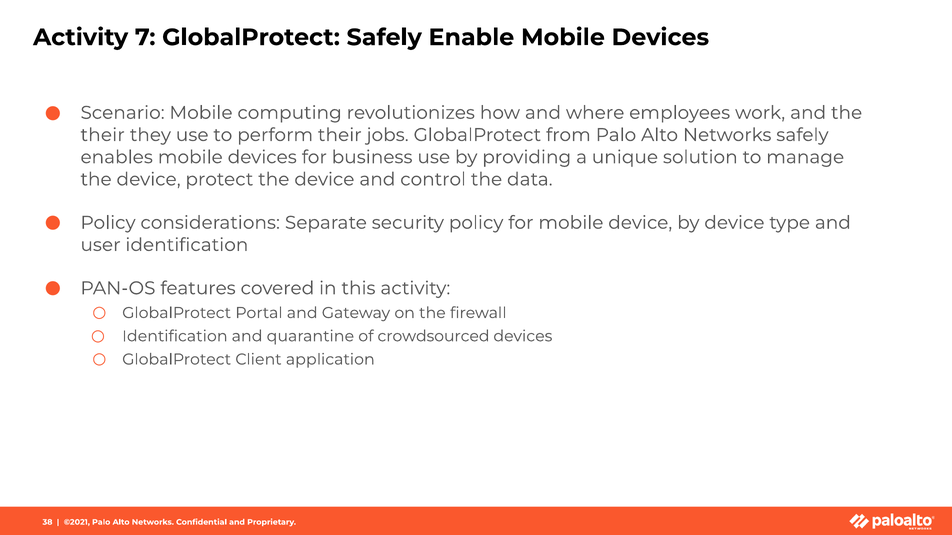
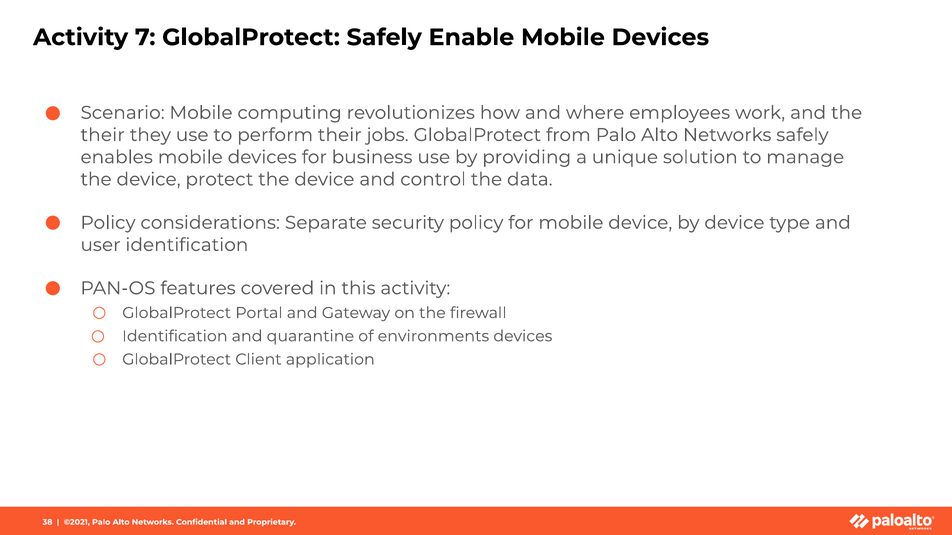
crowdsourced: crowdsourced -> environments
